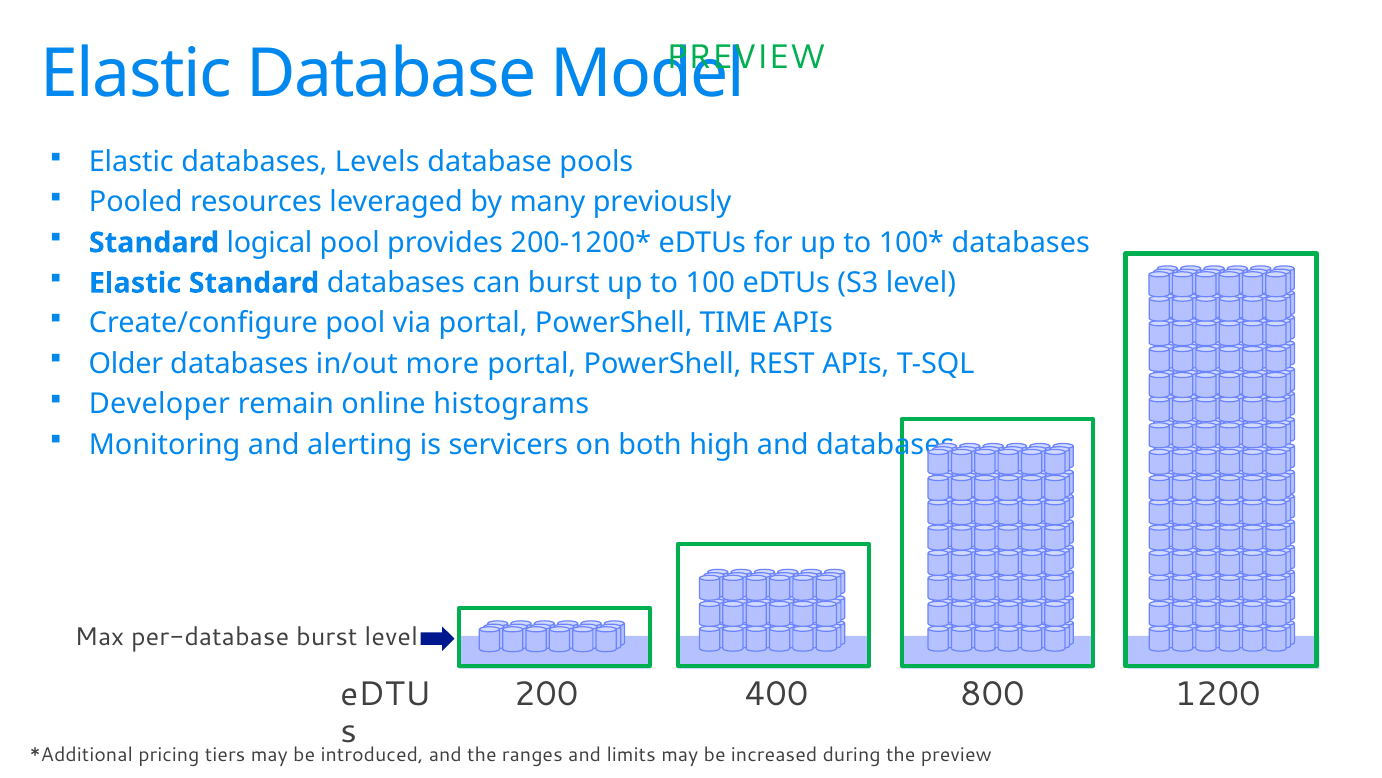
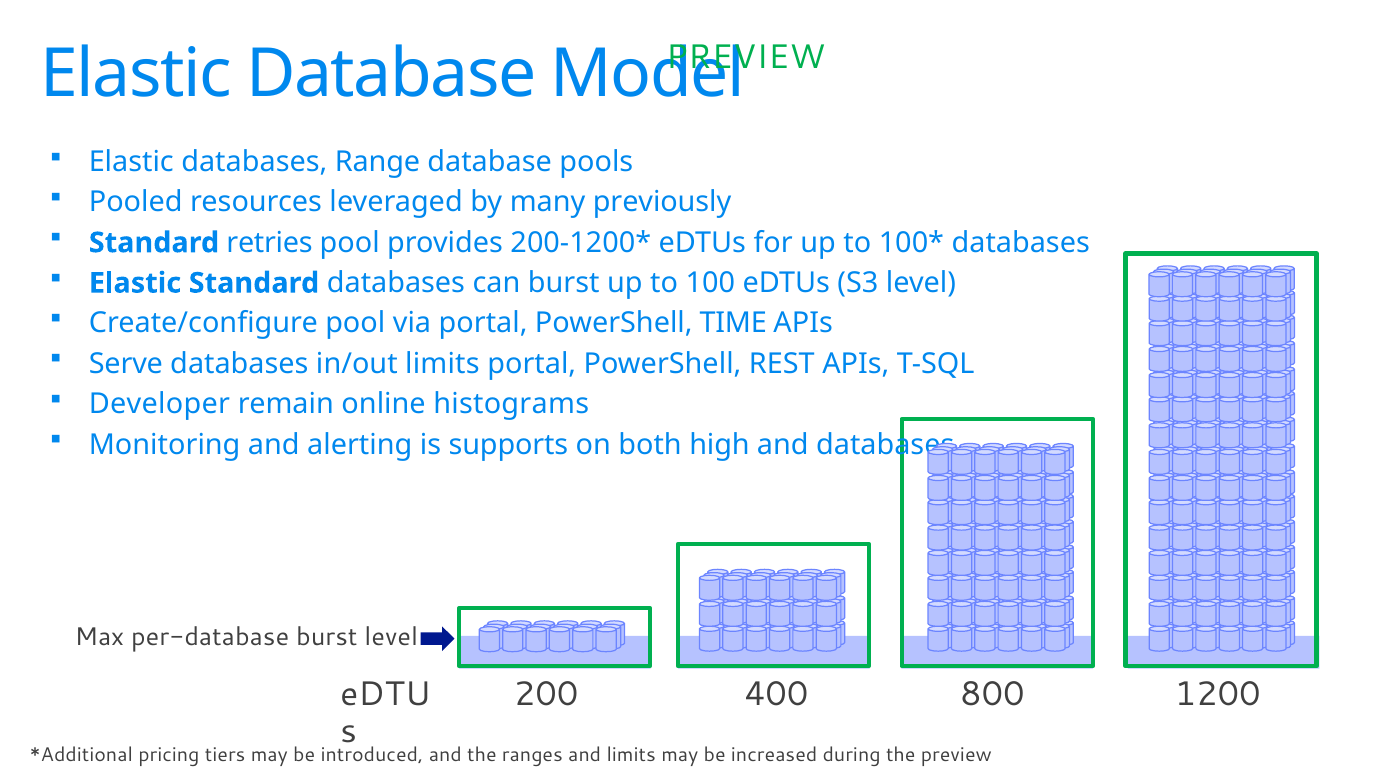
Levels: Levels -> Range
logical: logical -> retries
Older: Older -> Serve
in/out more: more -> limits
servicers: servicers -> supports
